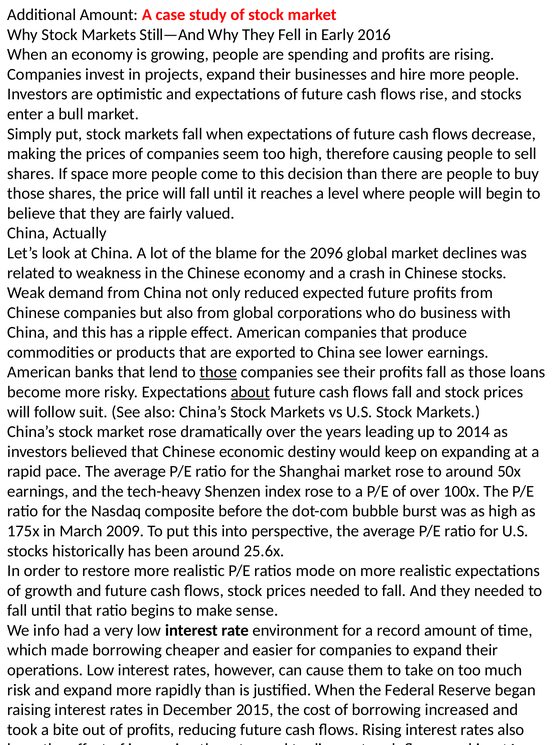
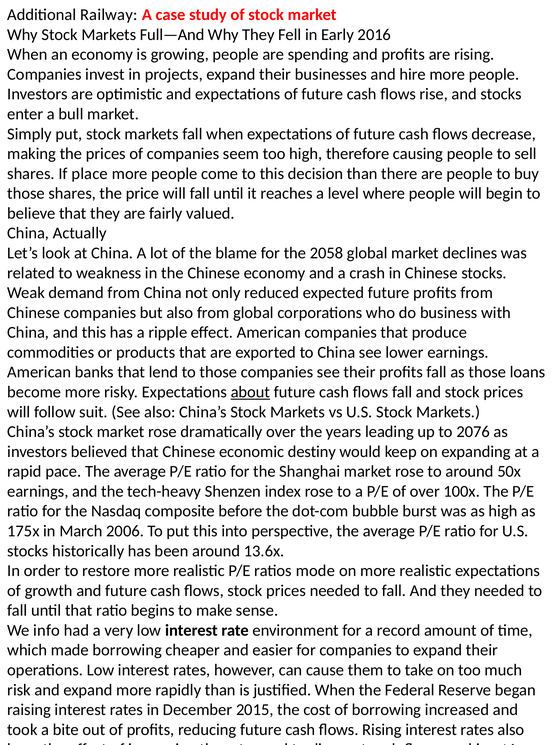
Additional Amount: Amount -> Railway
Still—And: Still—And -> Full—And
space: space -> place
2096: 2096 -> 2058
those at (218, 372) underline: present -> none
2014: 2014 -> 2076
2009: 2009 -> 2006
25.6x: 25.6x -> 13.6x
